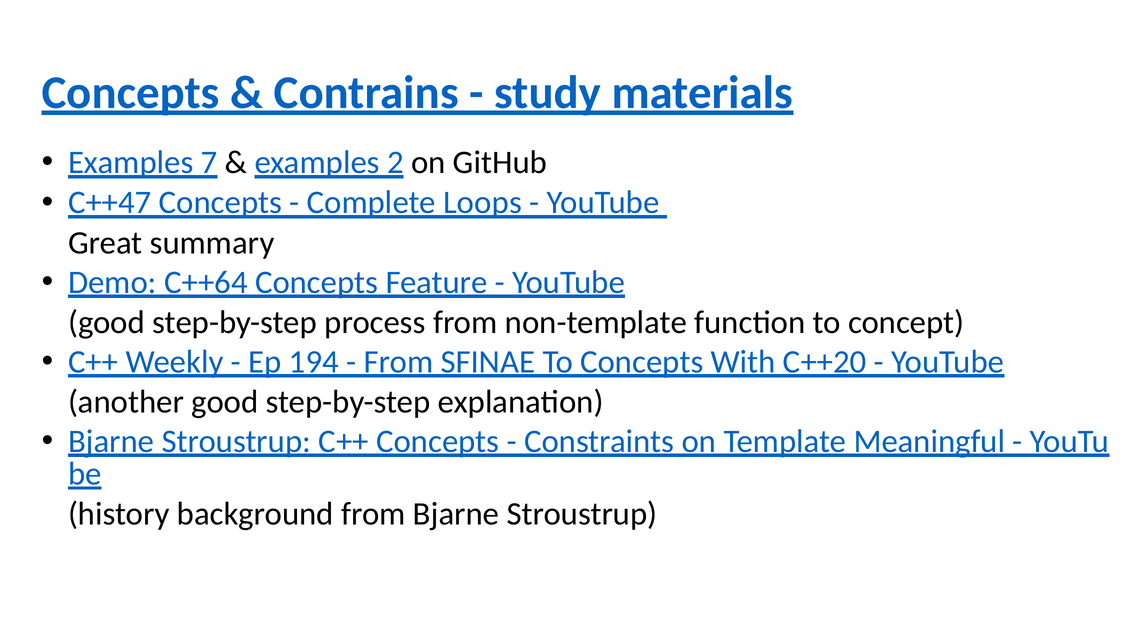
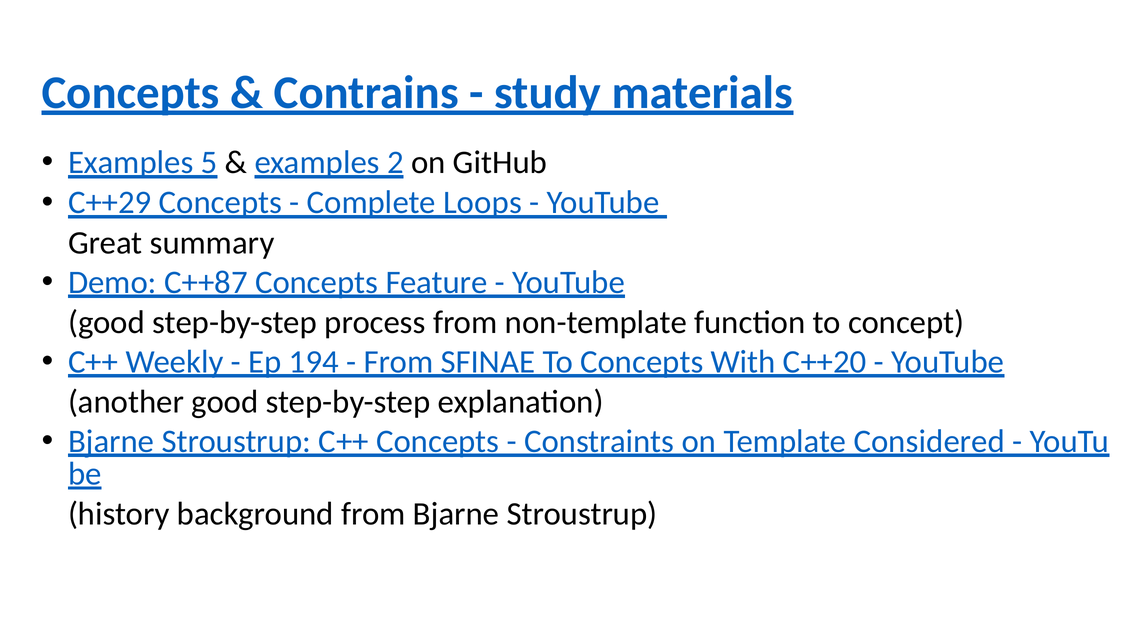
7: 7 -> 5
C++47: C++47 -> C++29
C++64: C++64 -> C++87
Meaningful: Meaningful -> Considered
